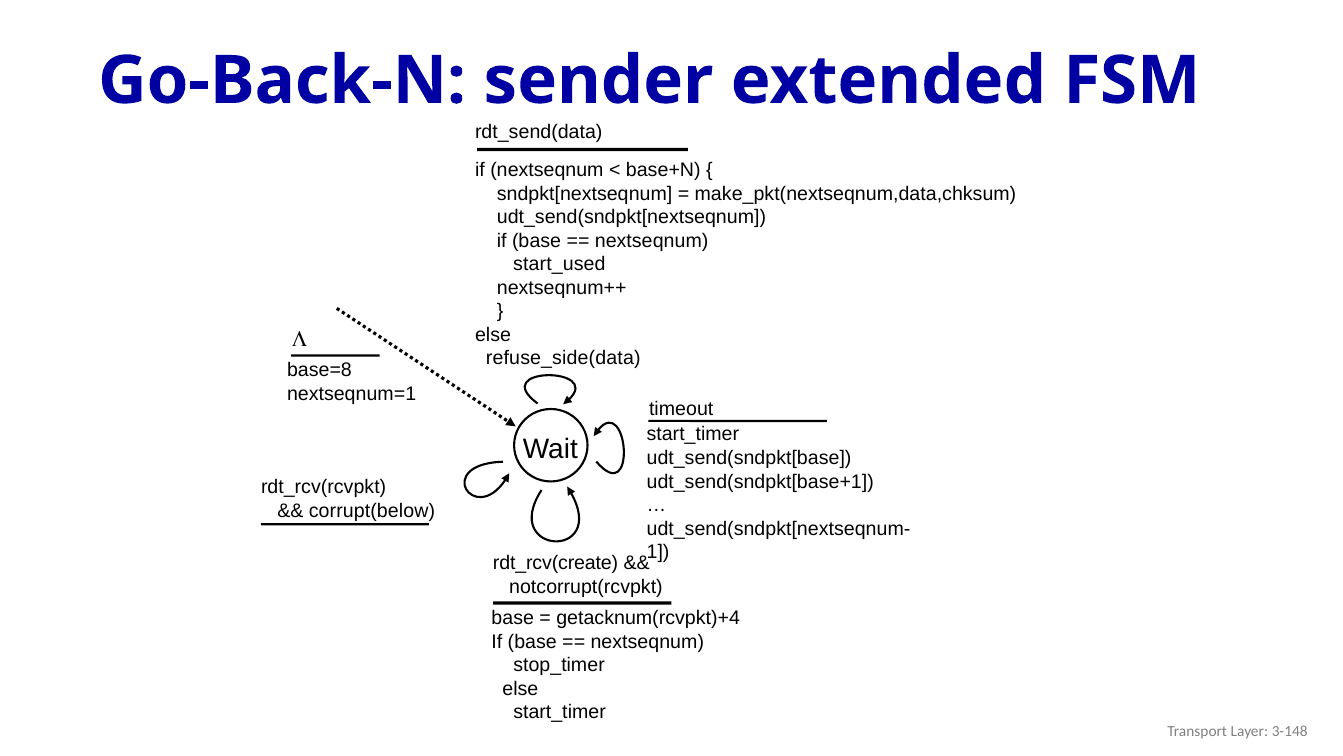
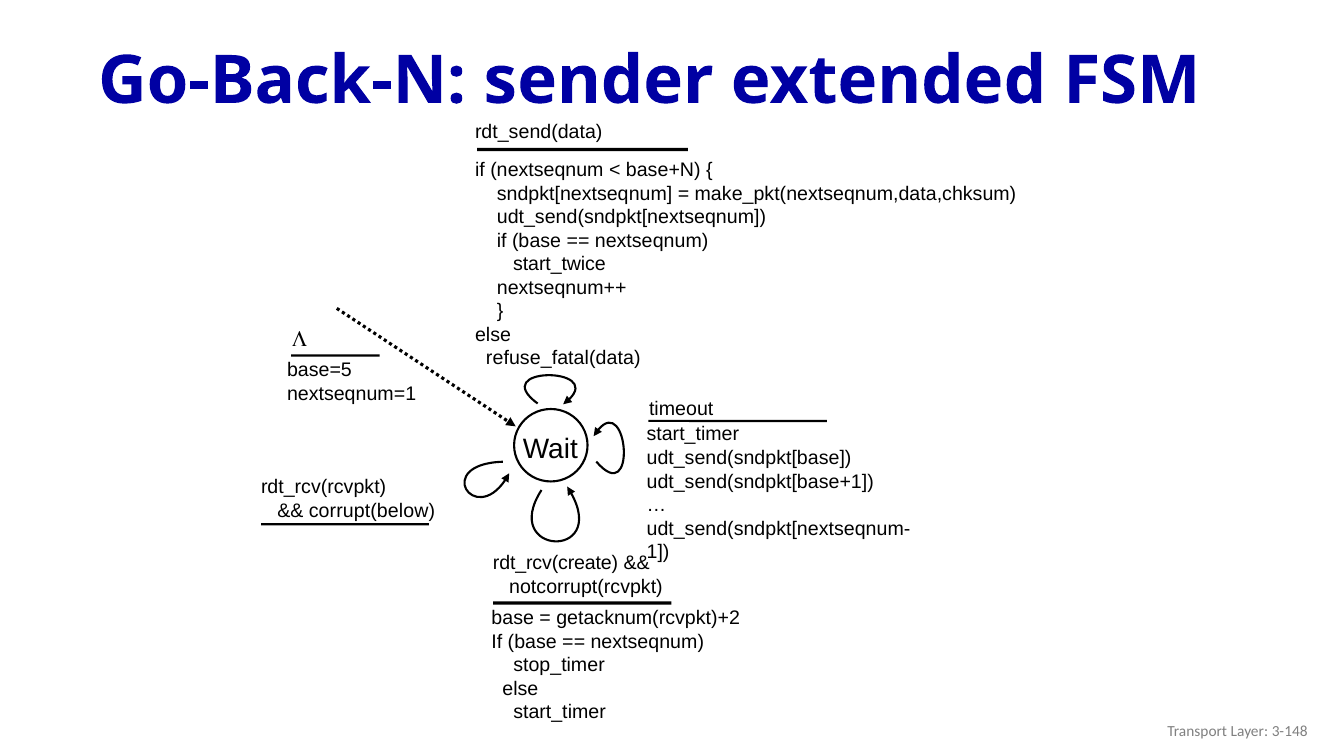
start_used: start_used -> start_twice
refuse_side(data: refuse_side(data -> refuse_fatal(data
base=8: base=8 -> base=5
getacknum(rcvpkt)+4: getacknum(rcvpkt)+4 -> getacknum(rcvpkt)+2
